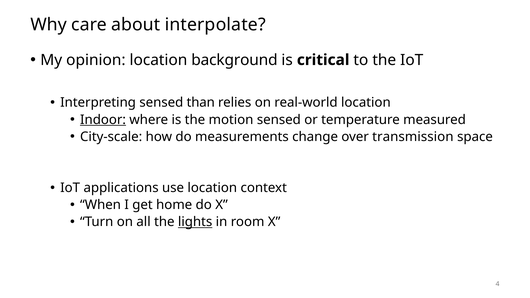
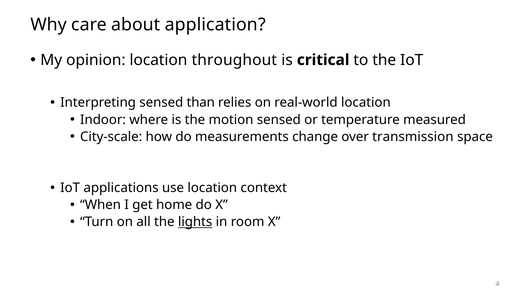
interpolate: interpolate -> application
background: background -> throughout
Indoor underline: present -> none
